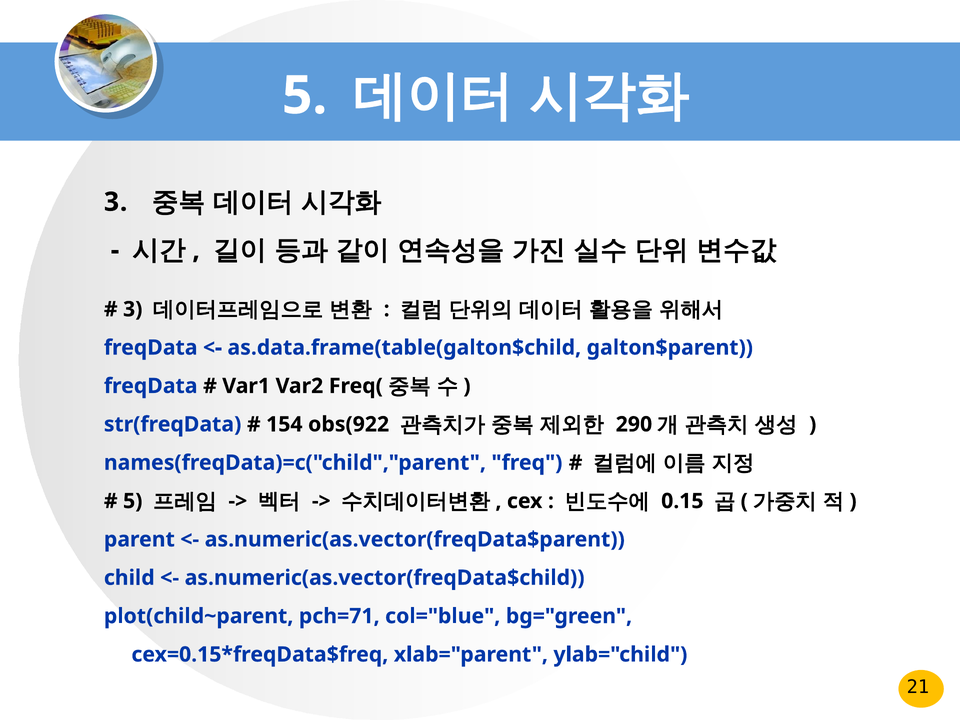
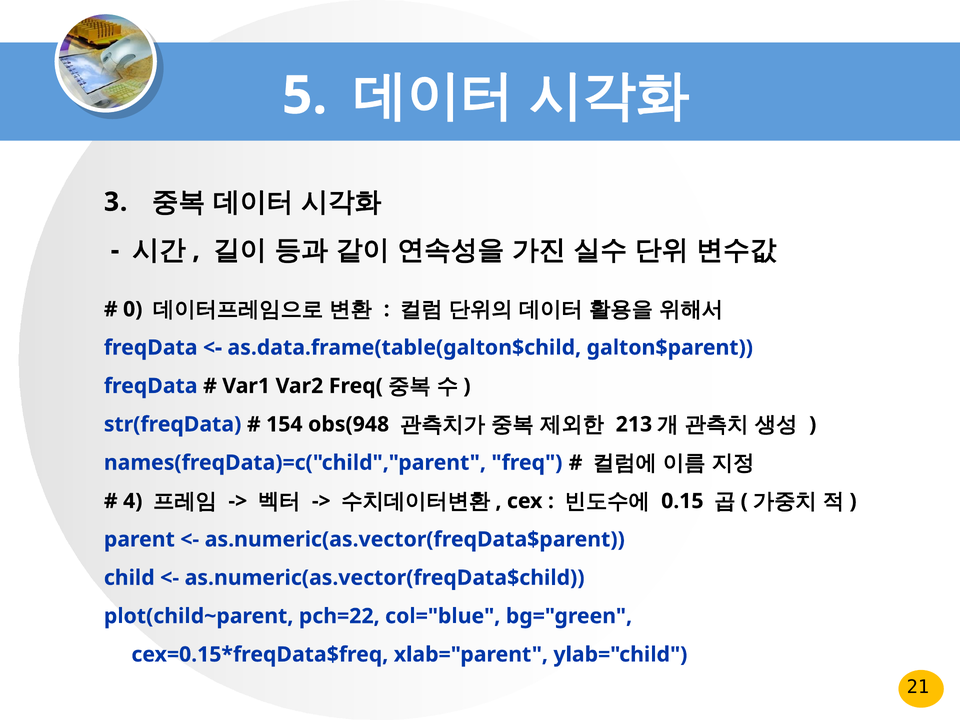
3 at (133, 309): 3 -> 0
obs(922: obs(922 -> obs(948
290: 290 -> 213
5 at (133, 501): 5 -> 4
pch=71: pch=71 -> pch=22
